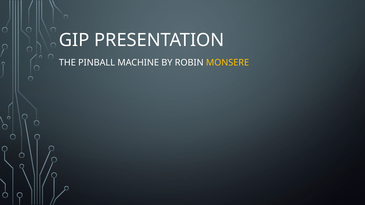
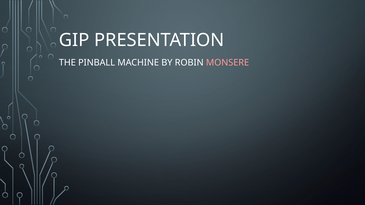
MONSERE colour: yellow -> pink
